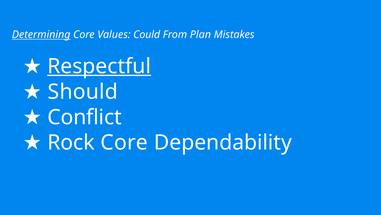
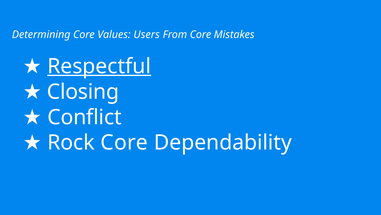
Determining underline: present -> none
Could: Could -> Users
From Plan: Plan -> Core
Should: Should -> Closing
